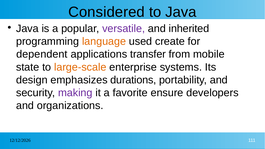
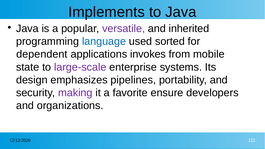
Considered: Considered -> Implements
language colour: orange -> blue
create: create -> sorted
transfer: transfer -> invokes
large-scale colour: orange -> purple
durations: durations -> pipelines
